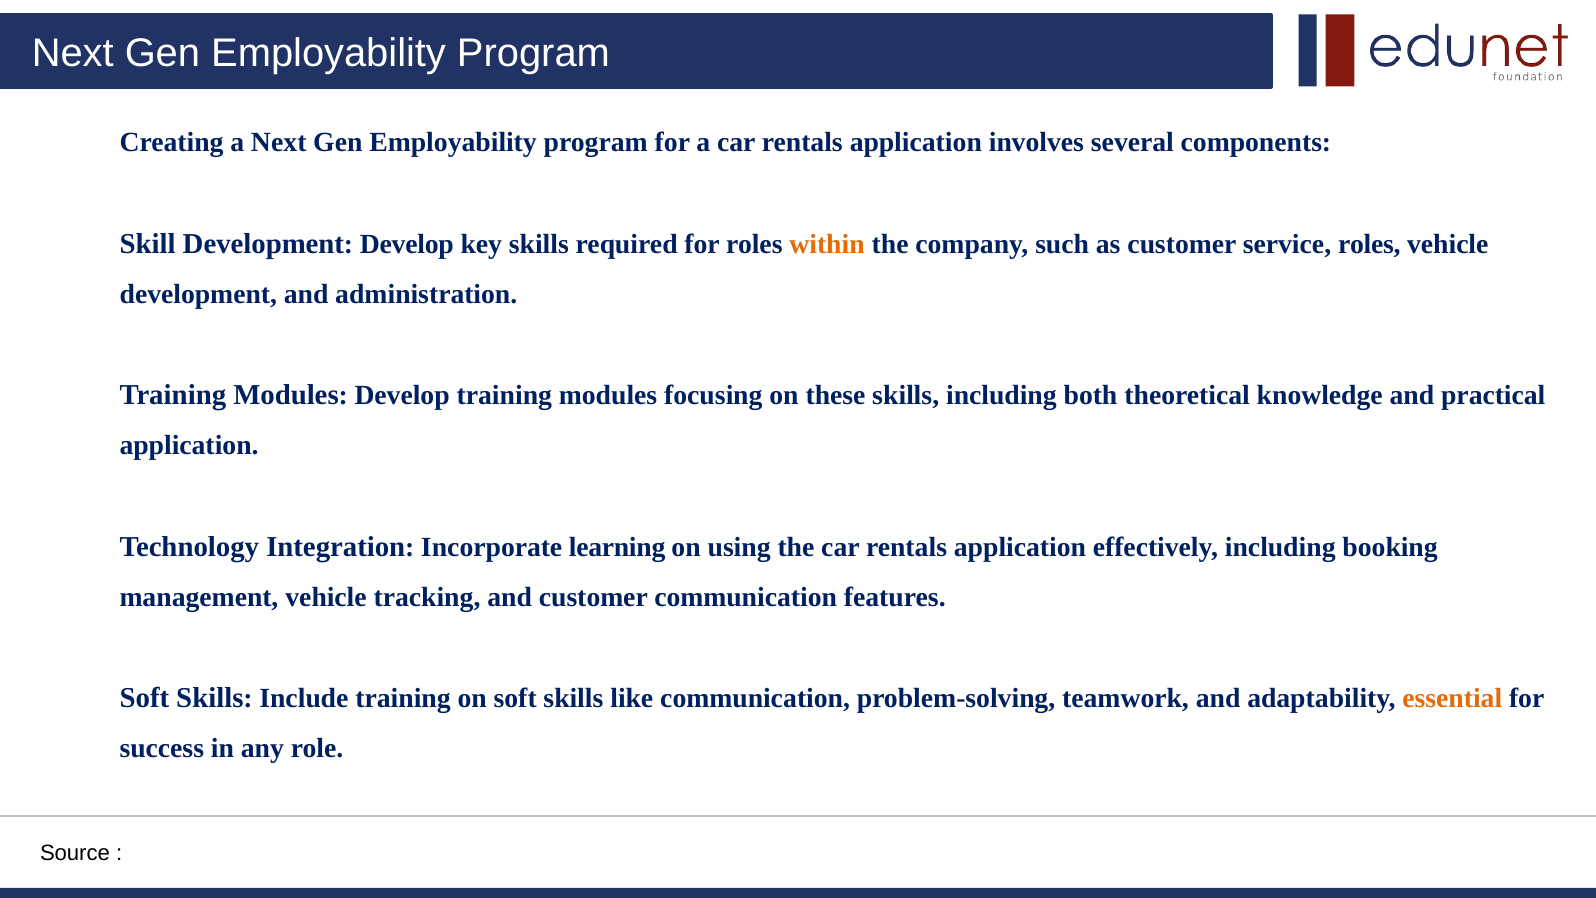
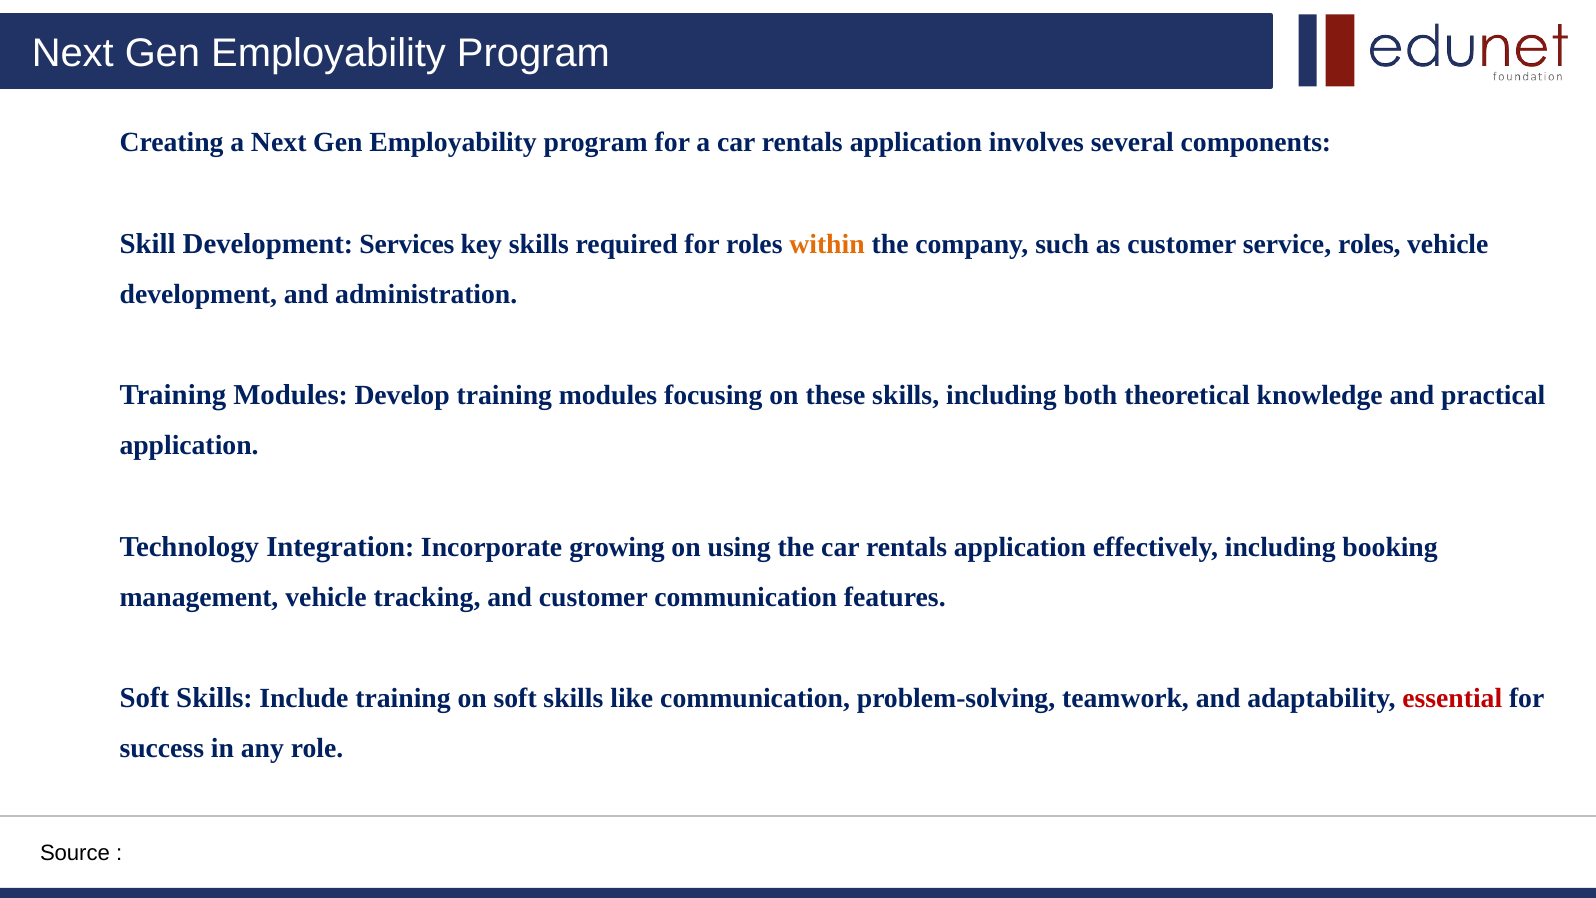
Development Develop: Develop -> Services
learning: learning -> growing
essential colour: orange -> red
